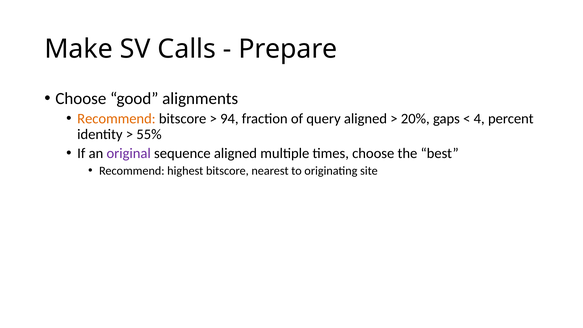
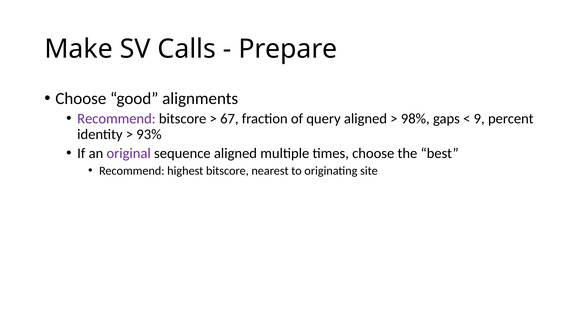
Recommend at (116, 119) colour: orange -> purple
94: 94 -> 67
20%: 20% -> 98%
4: 4 -> 9
55%: 55% -> 93%
